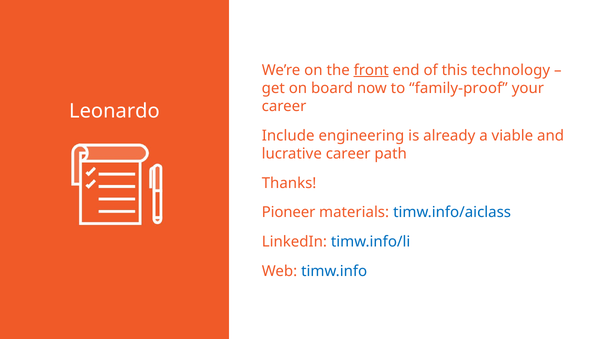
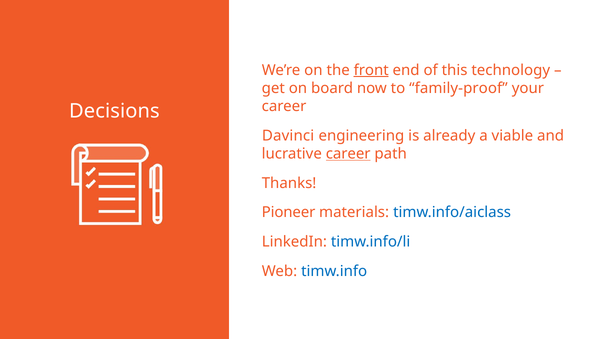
Leonardo: Leonardo -> Decisions
Include: Include -> Davinci
career at (348, 154) underline: none -> present
